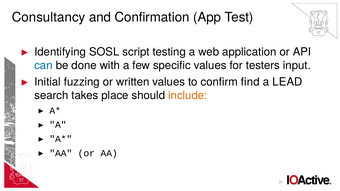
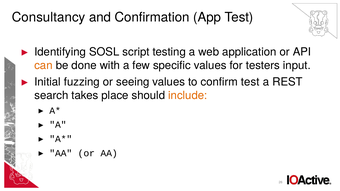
can colour: blue -> orange
written: written -> seeing
confirm find: find -> test
LEAD: LEAD -> REST
